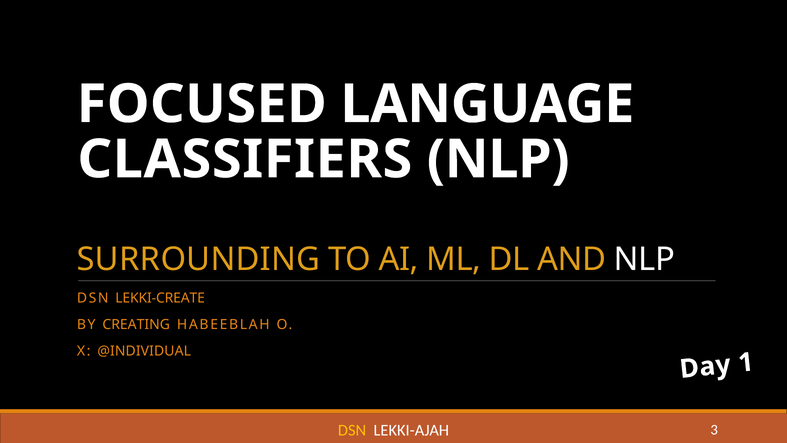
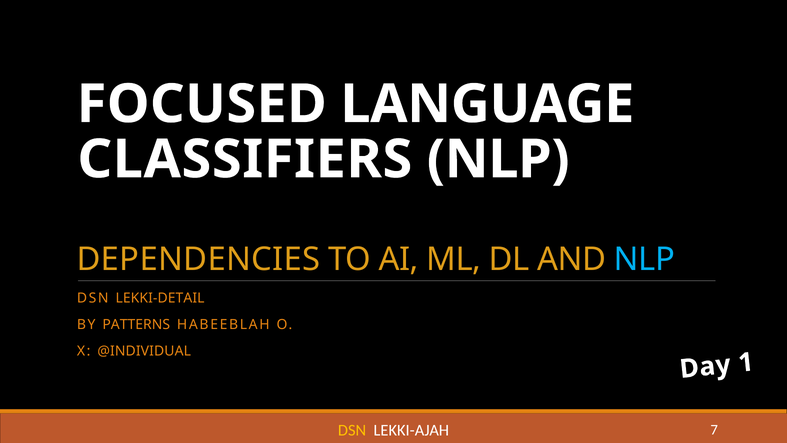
SURROUNDING: SURROUNDING -> DEPENDENCIES
NLP at (644, 259) colour: white -> light blue
LEKKI-CREATE: LEKKI-CREATE -> LEKKI-DETAIL
CREATING: CREATING -> PATTERNS
3: 3 -> 7
